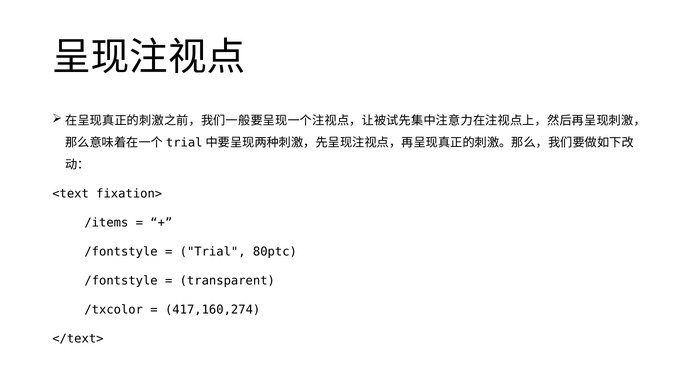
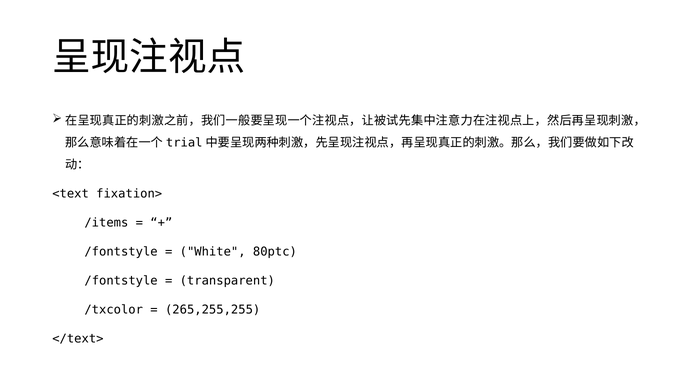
Trial: Trial -> White
417,160,274: 417,160,274 -> 265,255,255
